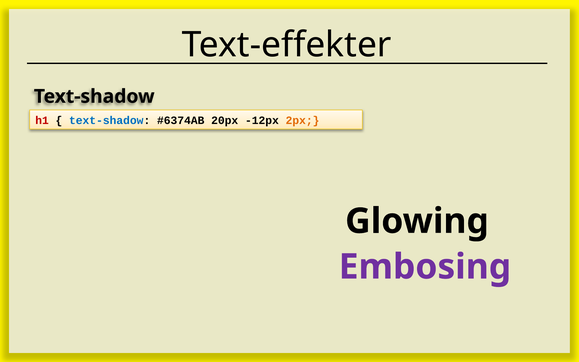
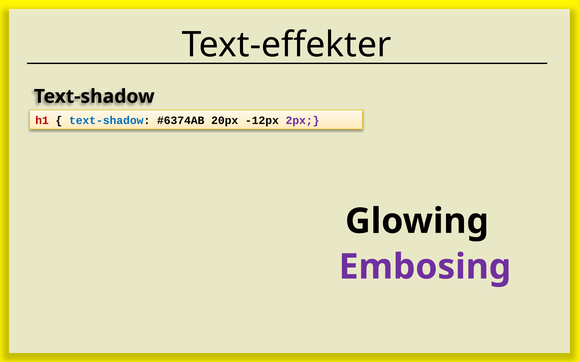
2px colour: orange -> purple
